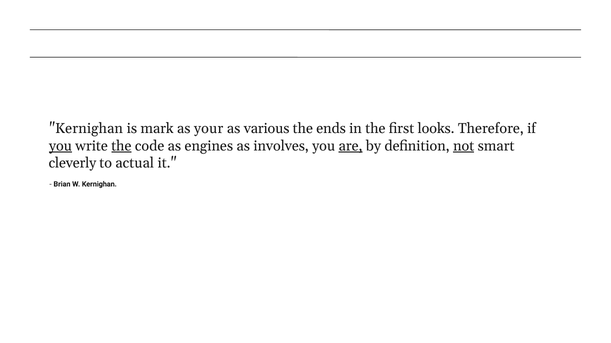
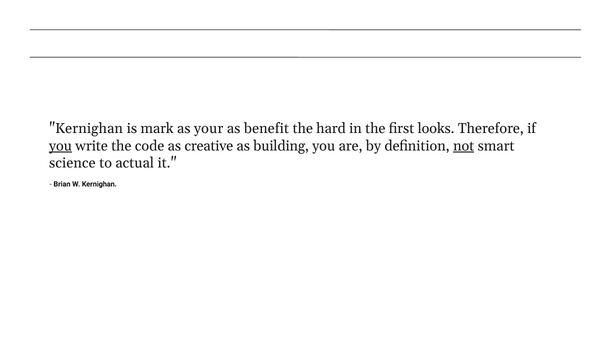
various: various -> benefit
ends: ends -> hard
the at (121, 146) underline: present -> none
engines: engines -> creative
involves: involves -> building
are underline: present -> none
cleverly: cleverly -> science
